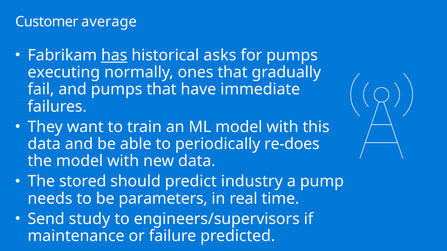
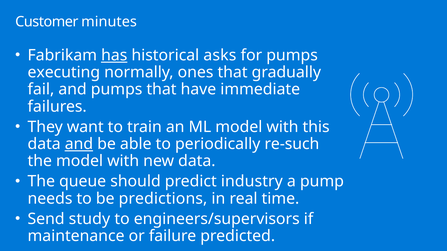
average: average -> minutes
and at (79, 144) underline: none -> present
re-does: re-does -> re-such
stored: stored -> queue
parameters: parameters -> predictions
